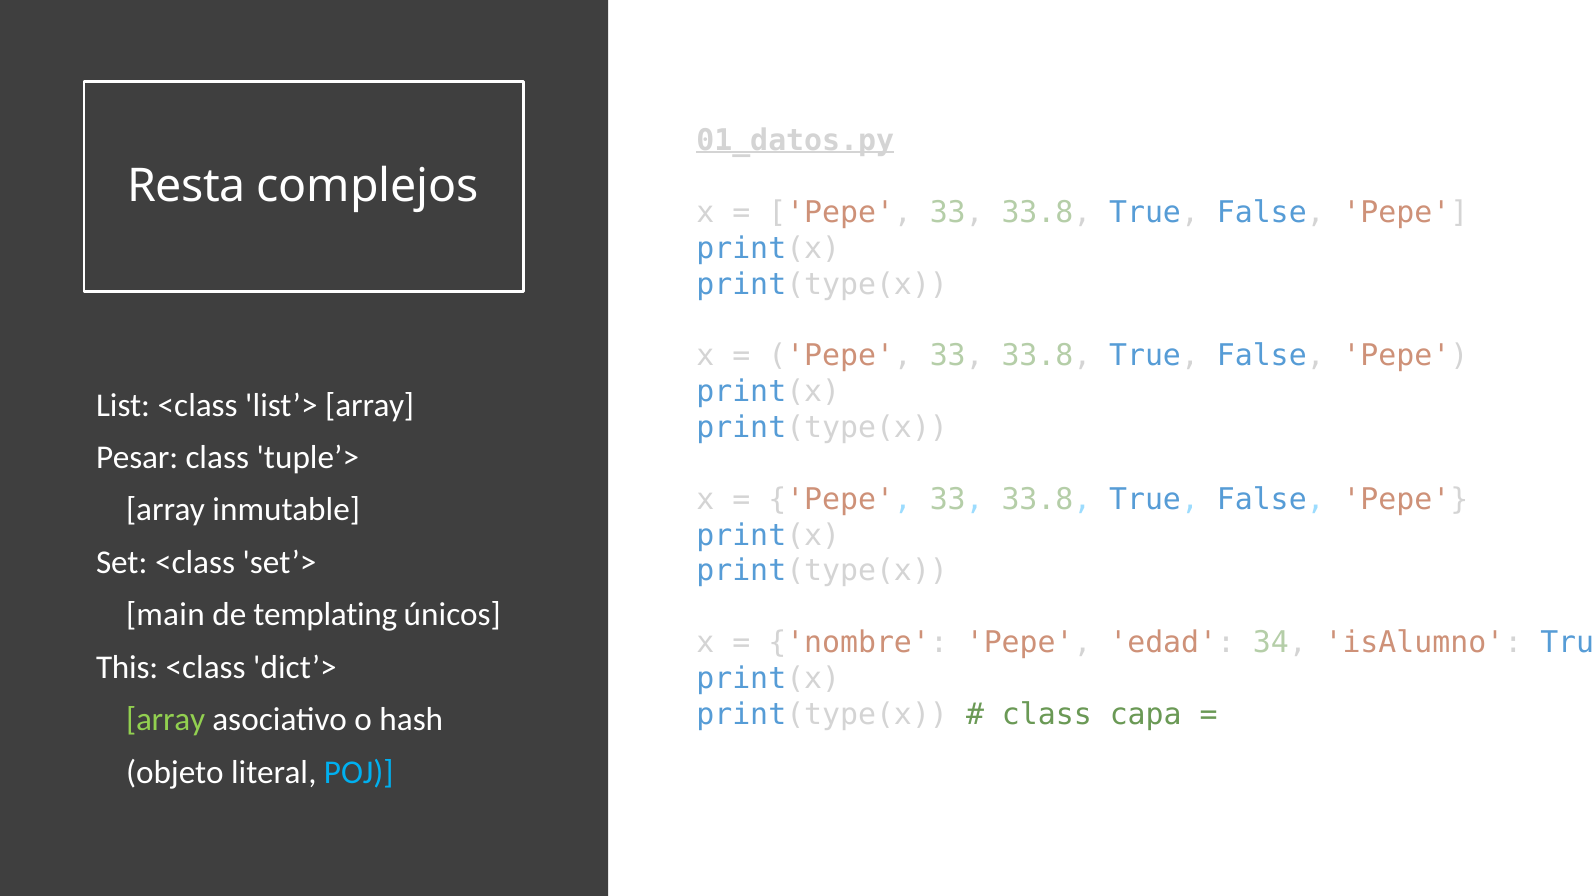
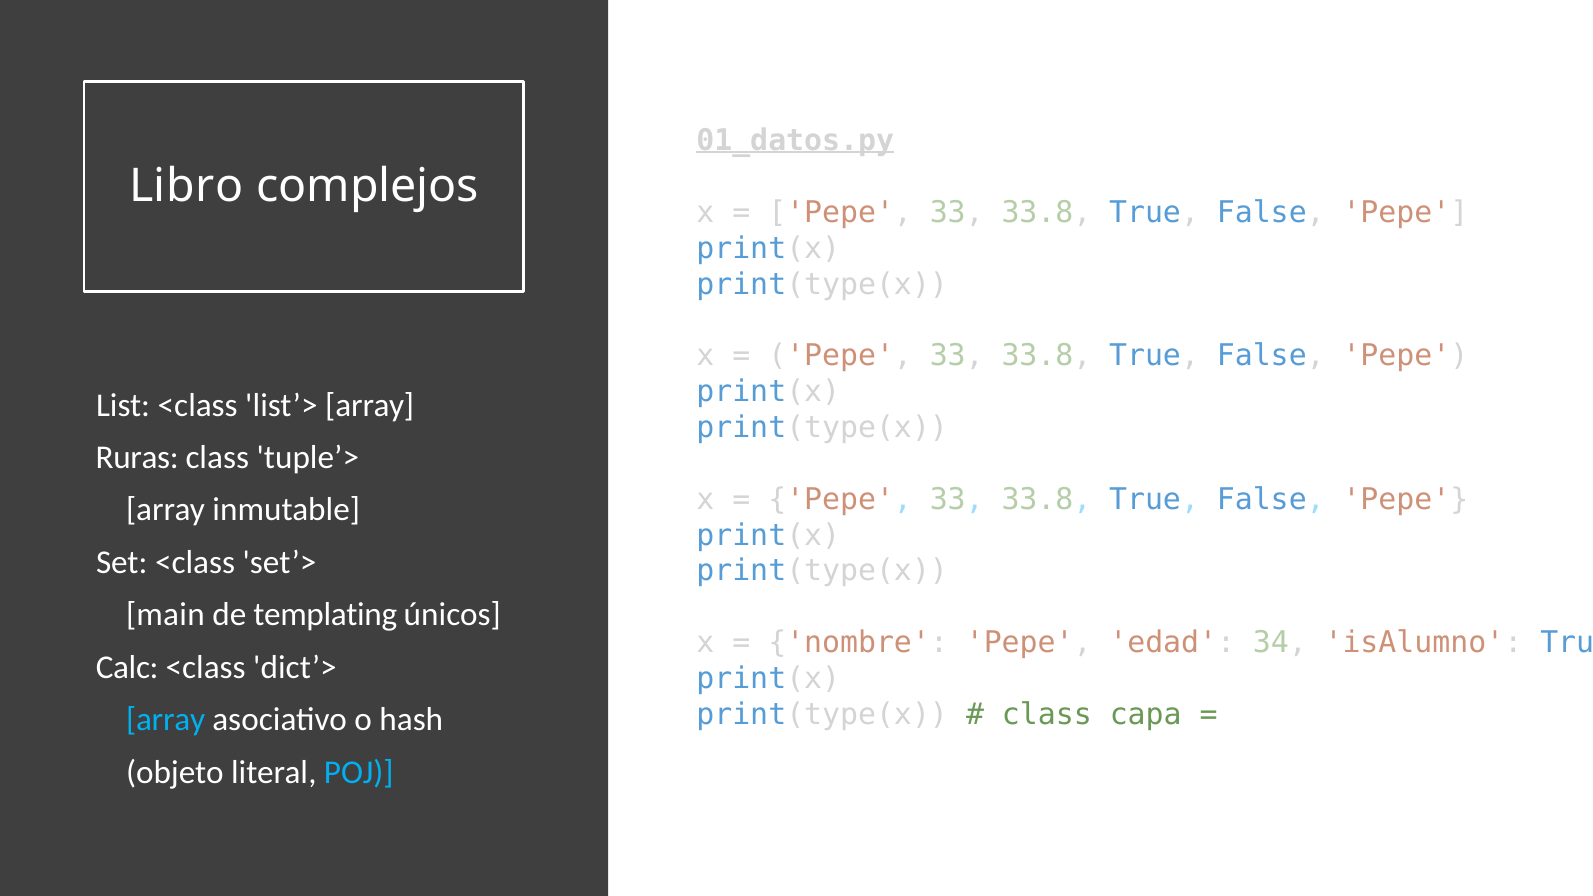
Resta: Resta -> Libro
Pesar: Pesar -> Ruras
This: This -> Calc
array at (166, 720) colour: light green -> light blue
